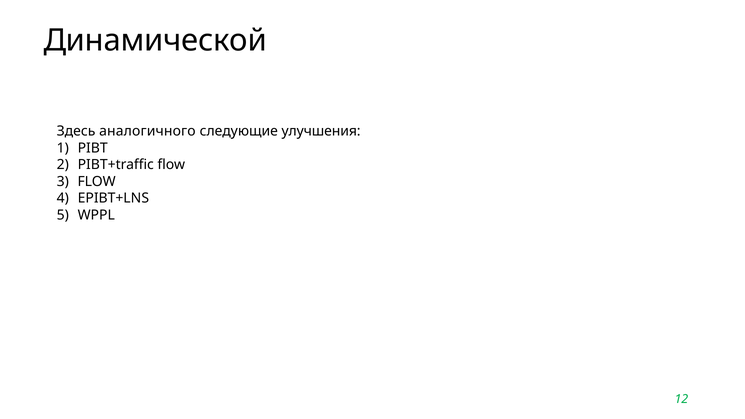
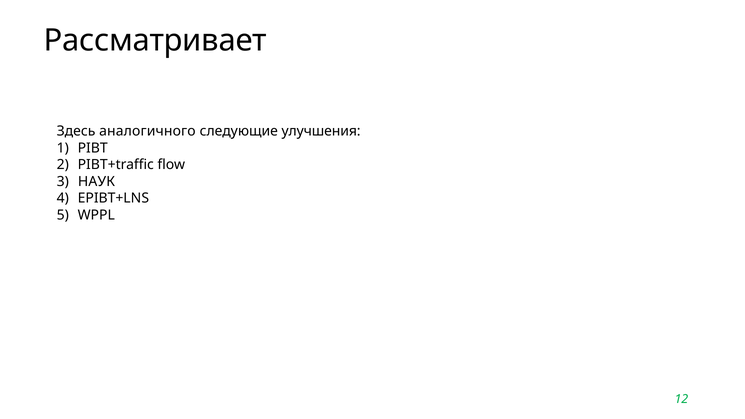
Динамической: Динамической -> Рассматривает
FLOW at (97, 182): FLOW -> НАУК
